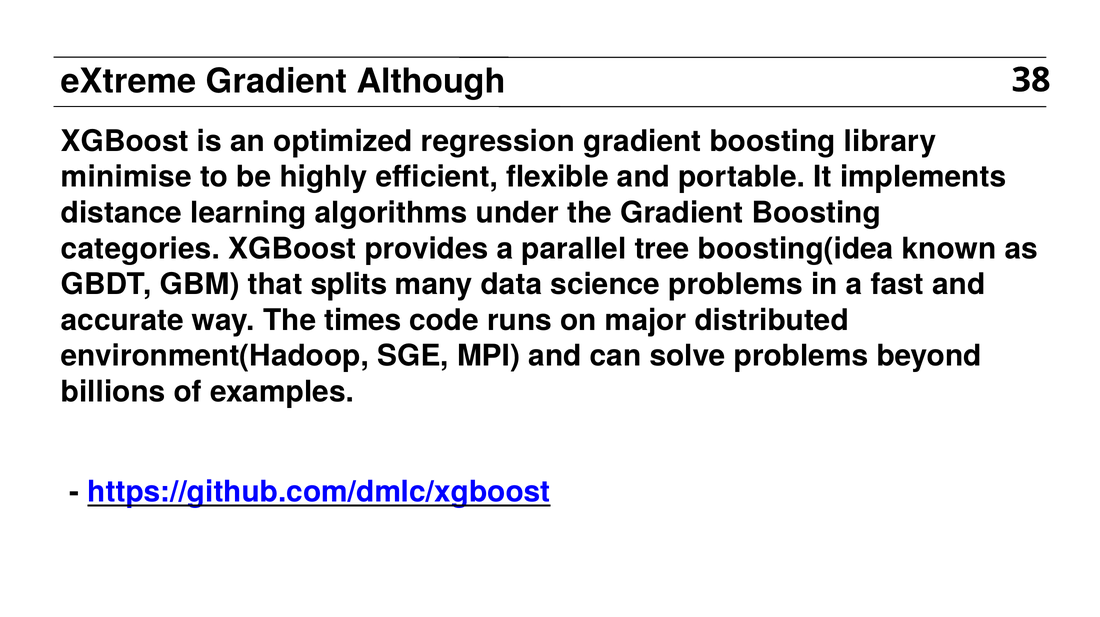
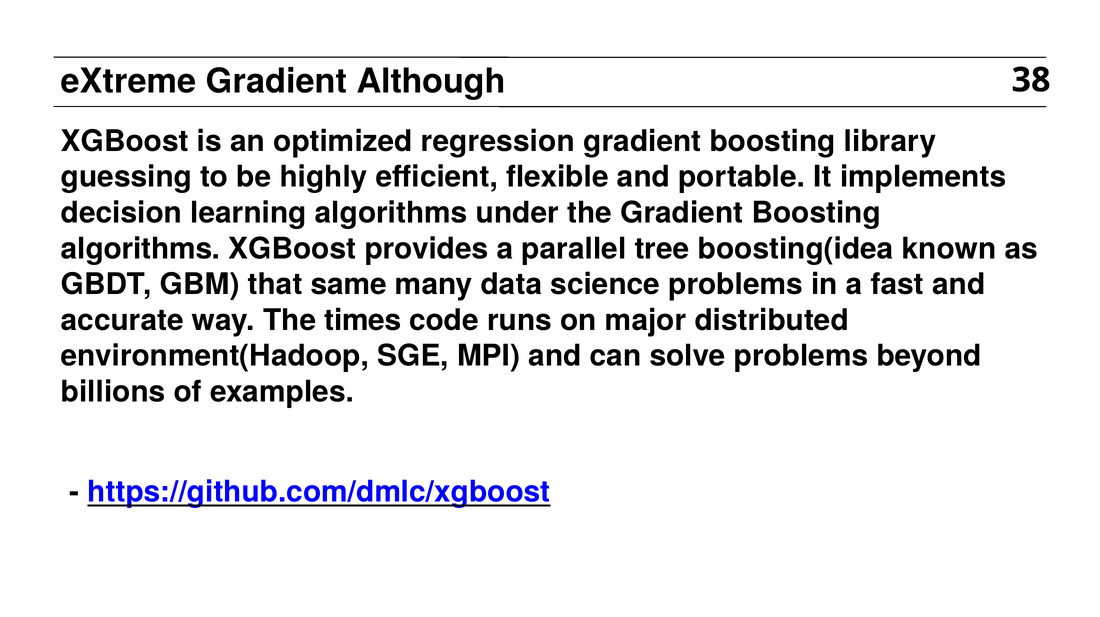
minimise: minimise -> guessing
distance: distance -> decision
categories at (140, 249): categories -> algorithms
splits: splits -> same
